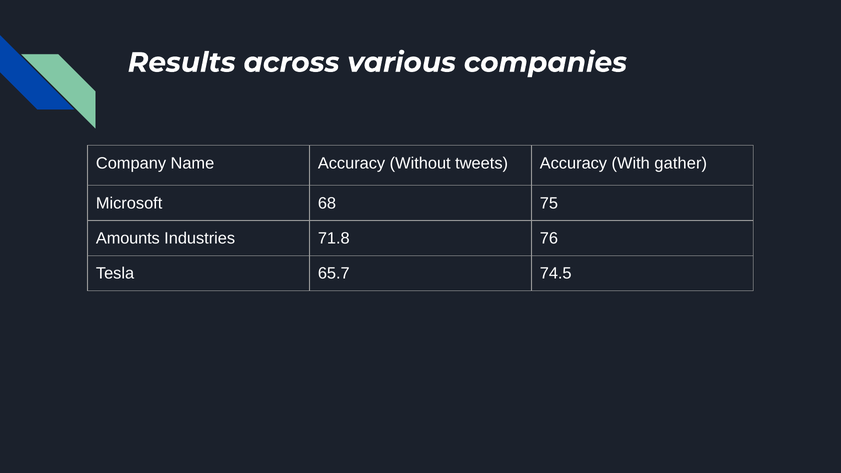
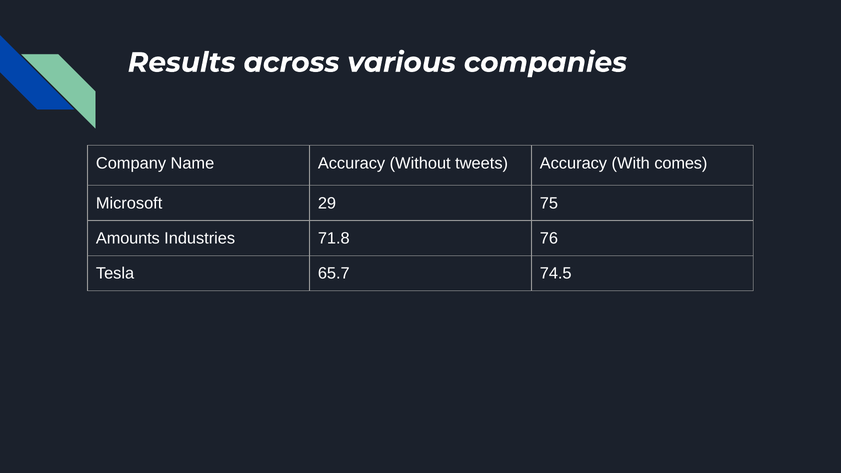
gather: gather -> comes
68: 68 -> 29
